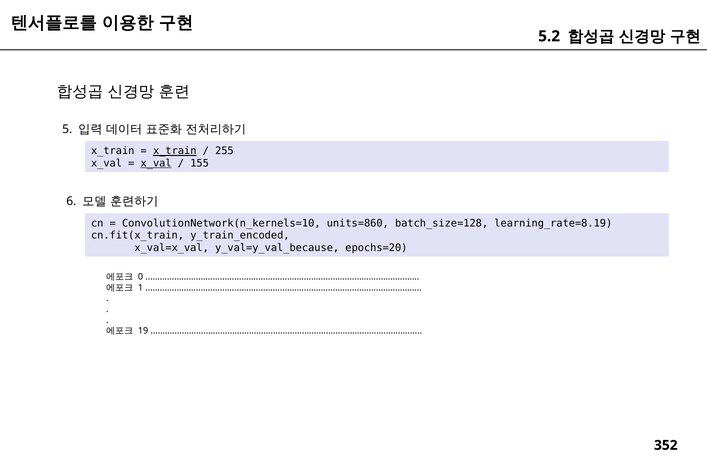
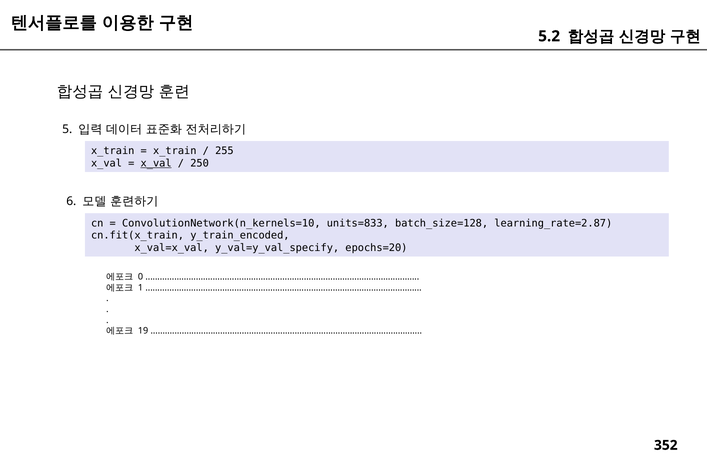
x_train at (175, 151) underline: present -> none
155: 155 -> 250
units=860: units=860 -> units=833
learning_rate=8.19: learning_rate=8.19 -> learning_rate=2.87
y_val=y_val_because: y_val=y_val_because -> y_val=y_val_specify
